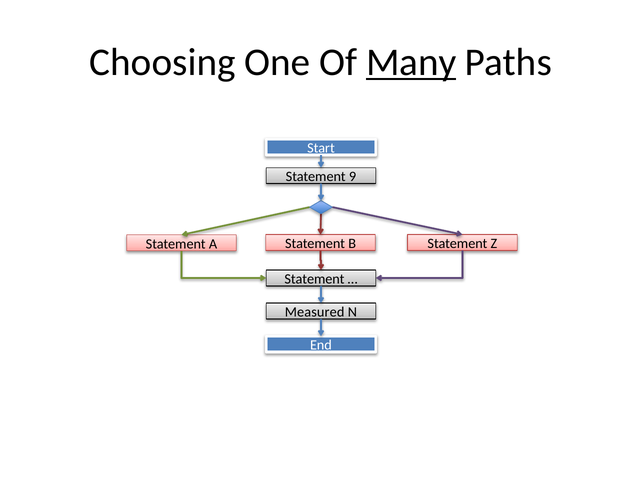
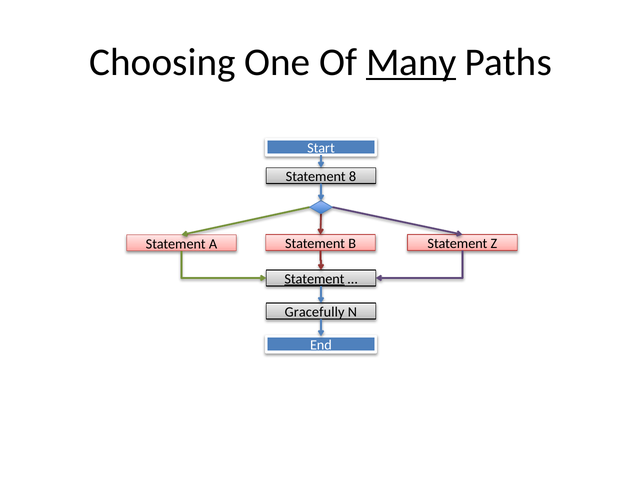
9: 9 -> 8
Statement at (314, 279) underline: none -> present
Measured: Measured -> Gracefully
